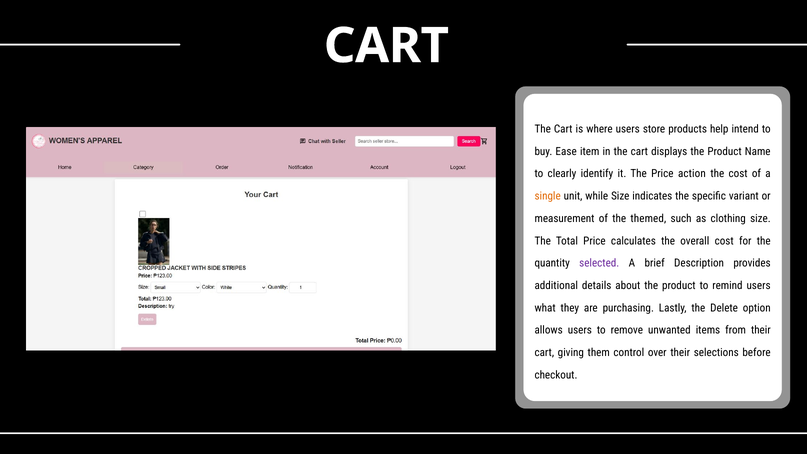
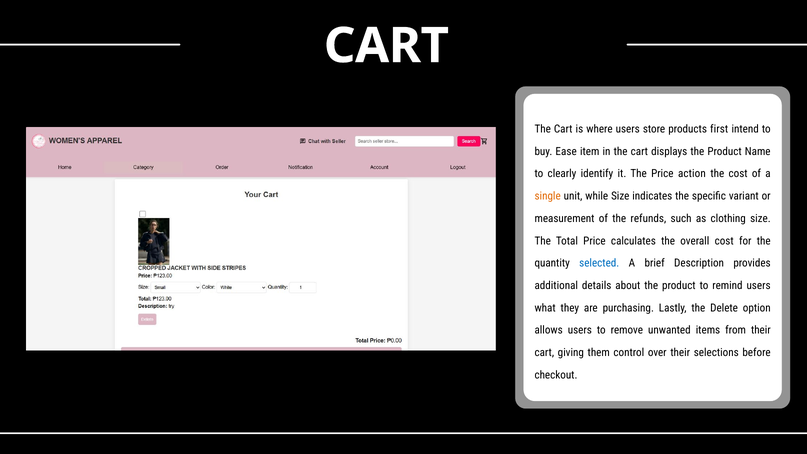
help: help -> first
themed: themed -> refunds
selected colour: purple -> blue
